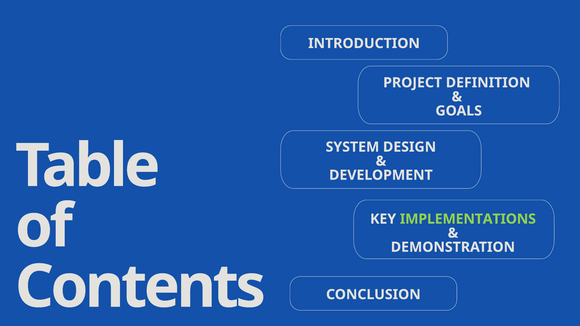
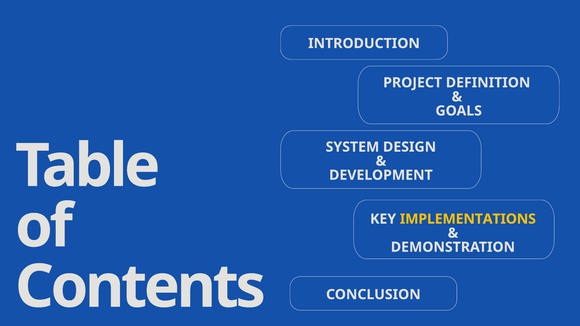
IMPLEMENTATIONS colour: light green -> yellow
